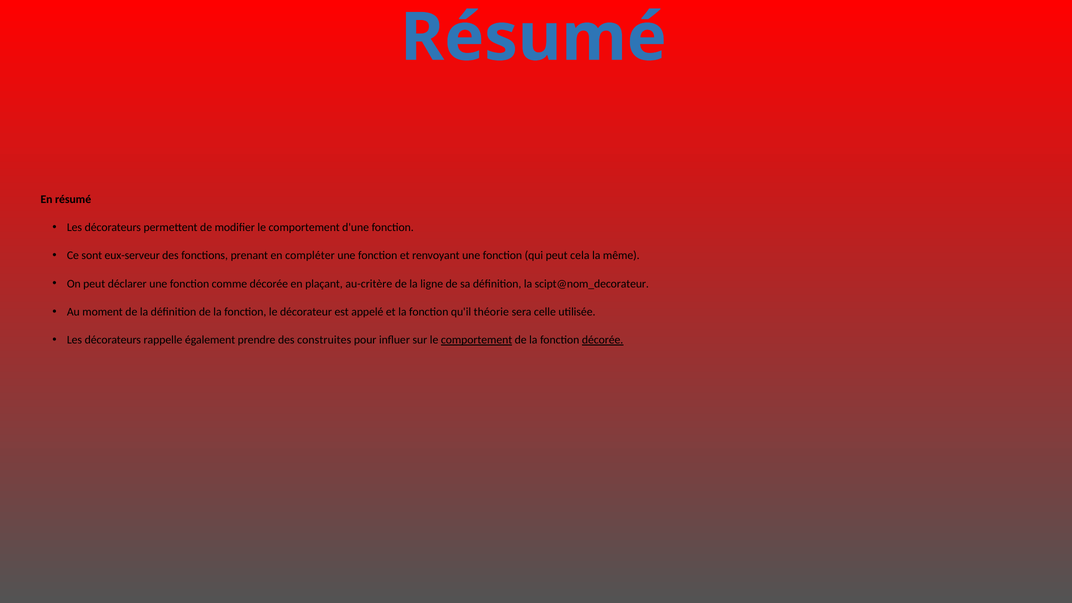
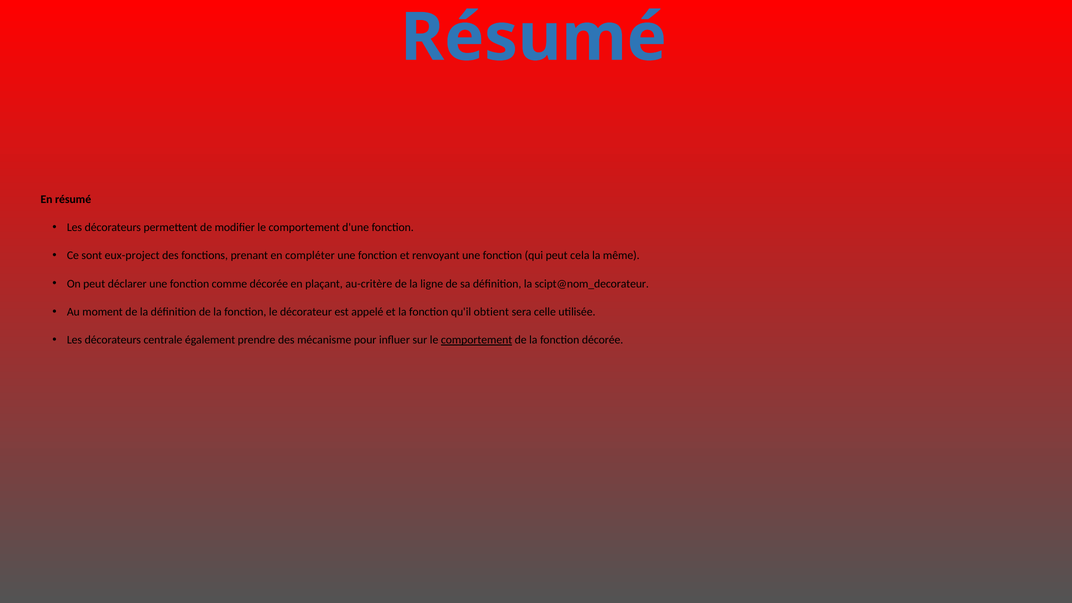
eux-serveur: eux-serveur -> eux-project
théorie: théorie -> obtient
rappelle: rappelle -> centrale
construites: construites -> mécanisme
décorée at (603, 340) underline: present -> none
